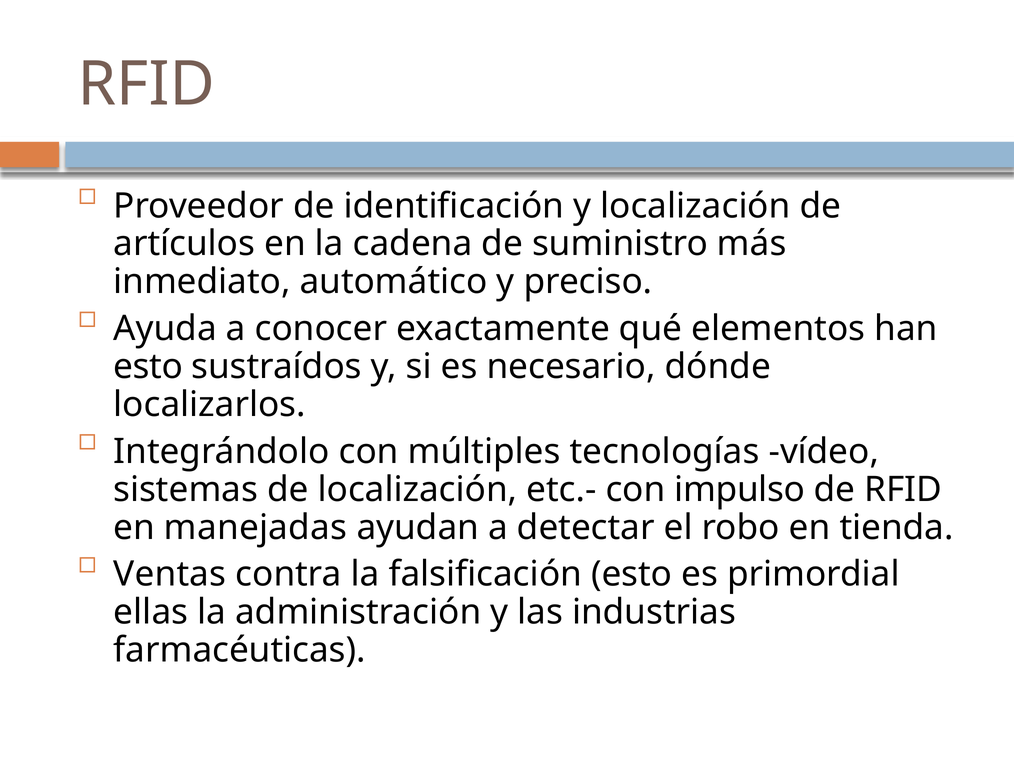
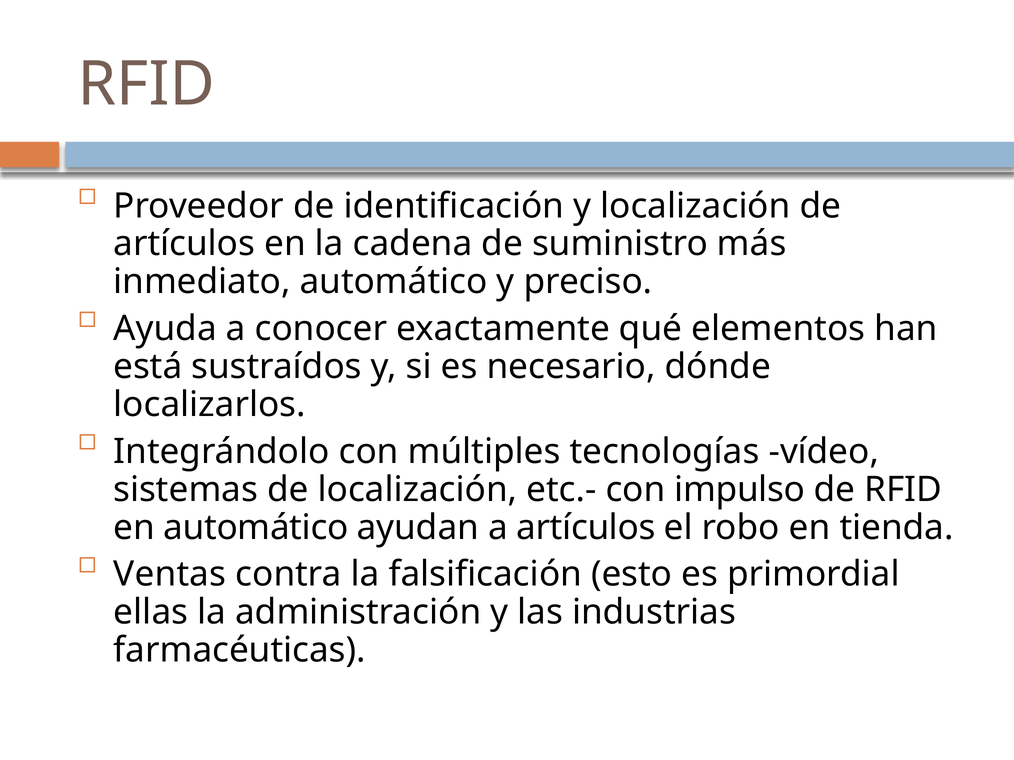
esto at (148, 367): esto -> está
en manejadas: manejadas -> automático
a detectar: detectar -> artículos
